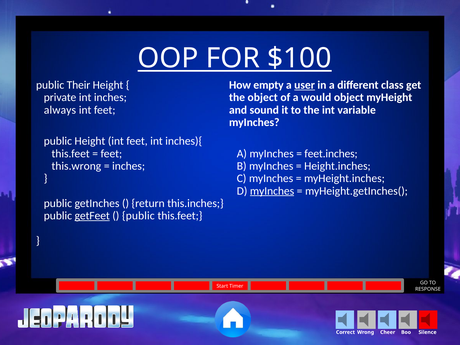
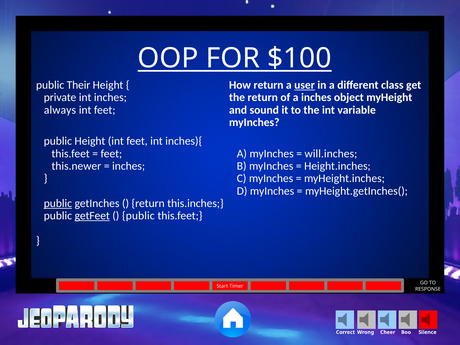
How empty: empty -> return
the object: object -> return
a would: would -> inches
feet.inches: feet.inches -> will.inches
this.wrong: this.wrong -> this.newer
myInches at (272, 191) underline: present -> none
public at (58, 203) underline: none -> present
